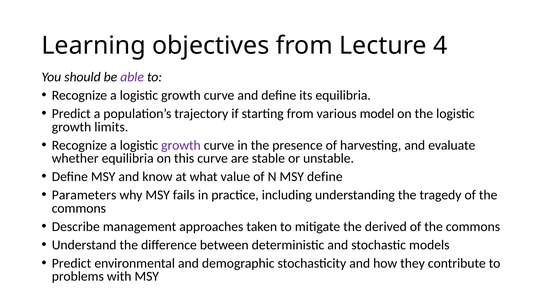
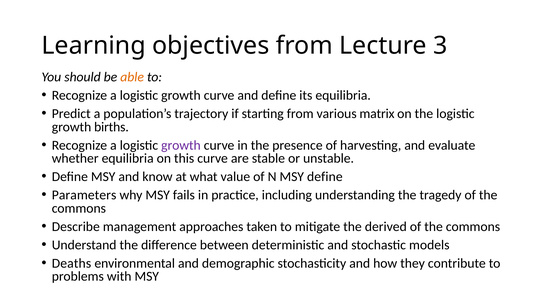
4: 4 -> 3
able colour: purple -> orange
model: model -> matrix
limits: limits -> births
Predict at (72, 264): Predict -> Deaths
